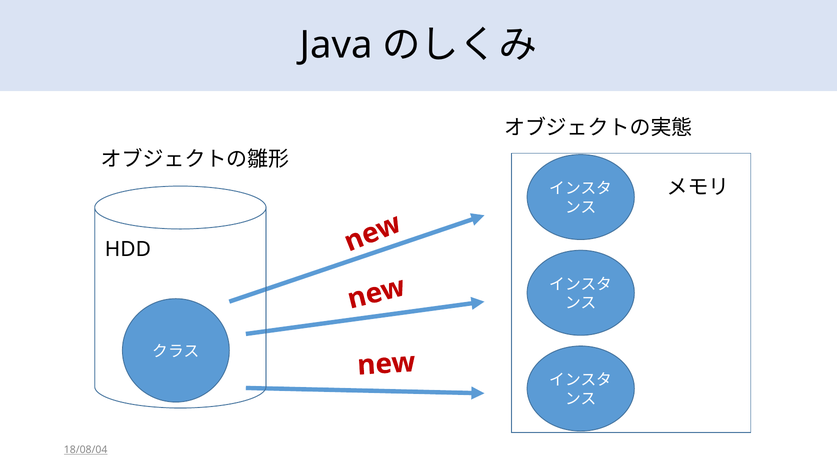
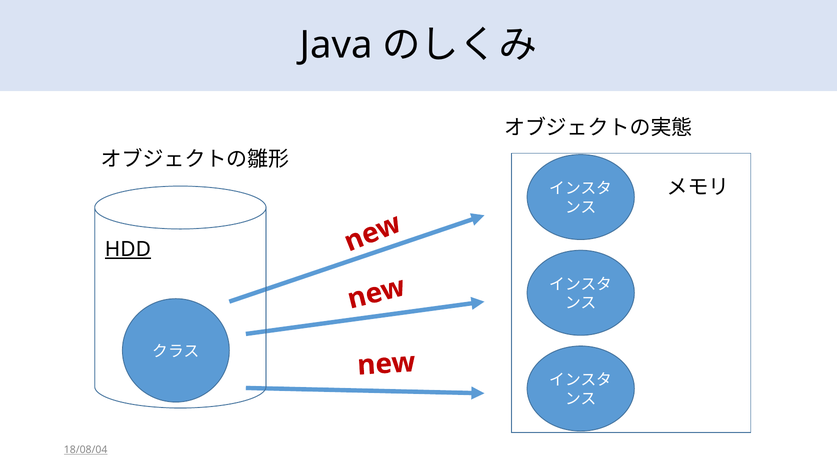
HDD underline: none -> present
